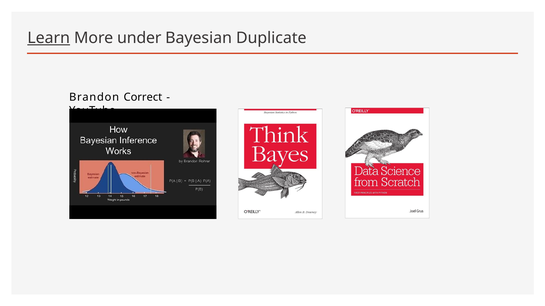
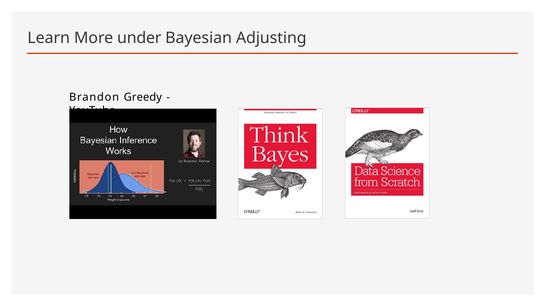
Learn underline: present -> none
Duplicate: Duplicate -> Adjusting
Correct: Correct -> Greedy
